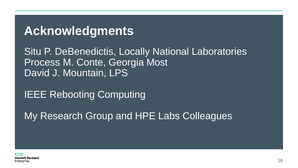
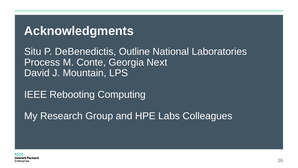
Locally: Locally -> Outline
Most: Most -> Next
